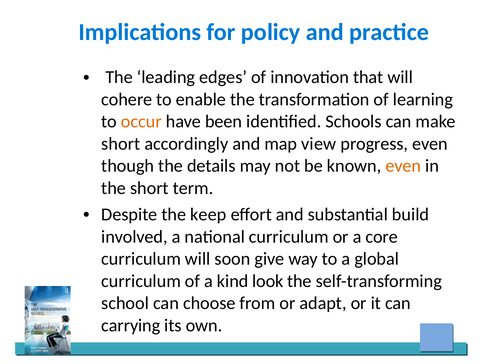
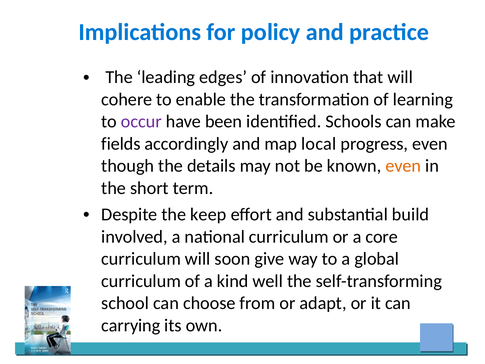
occur colour: orange -> purple
short at (121, 144): short -> fields
view: view -> local
look: look -> well
